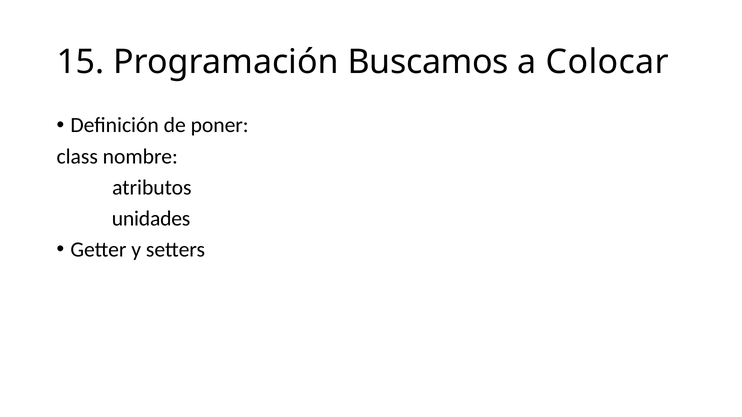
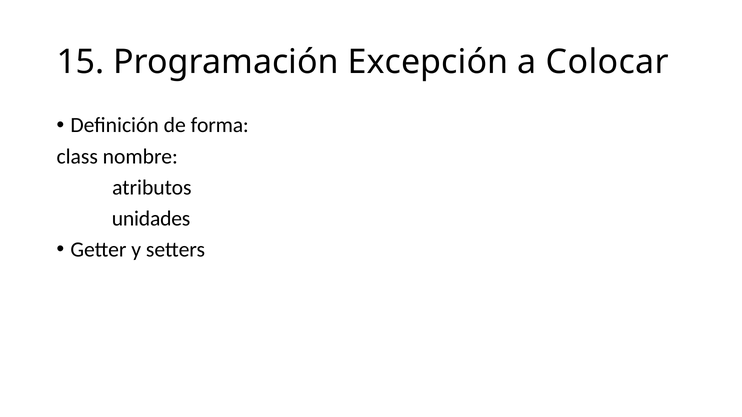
Buscamos: Buscamos -> Excepción
poner: poner -> forma
